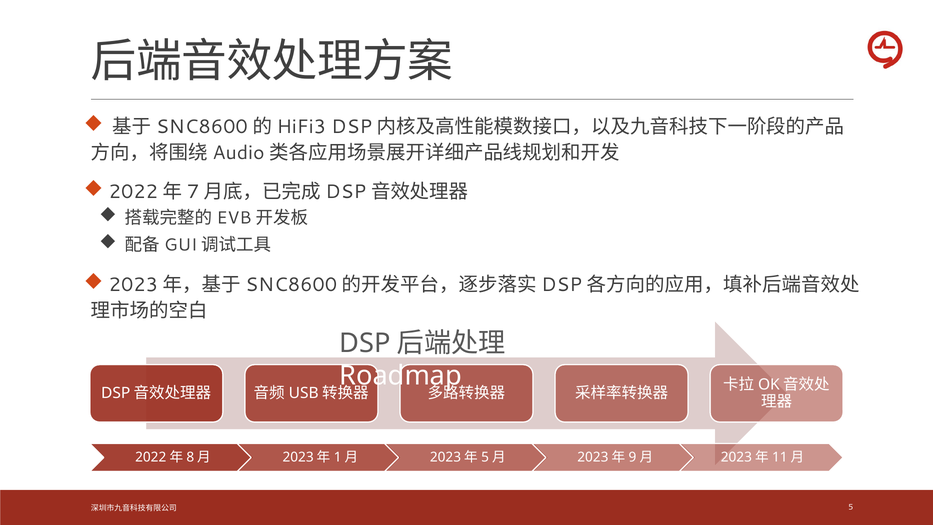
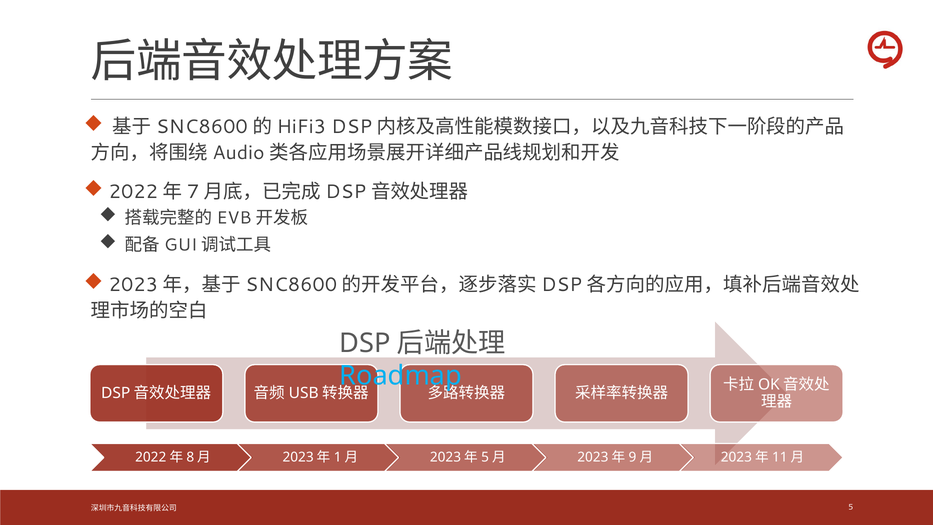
Roadmap colour: white -> light blue
